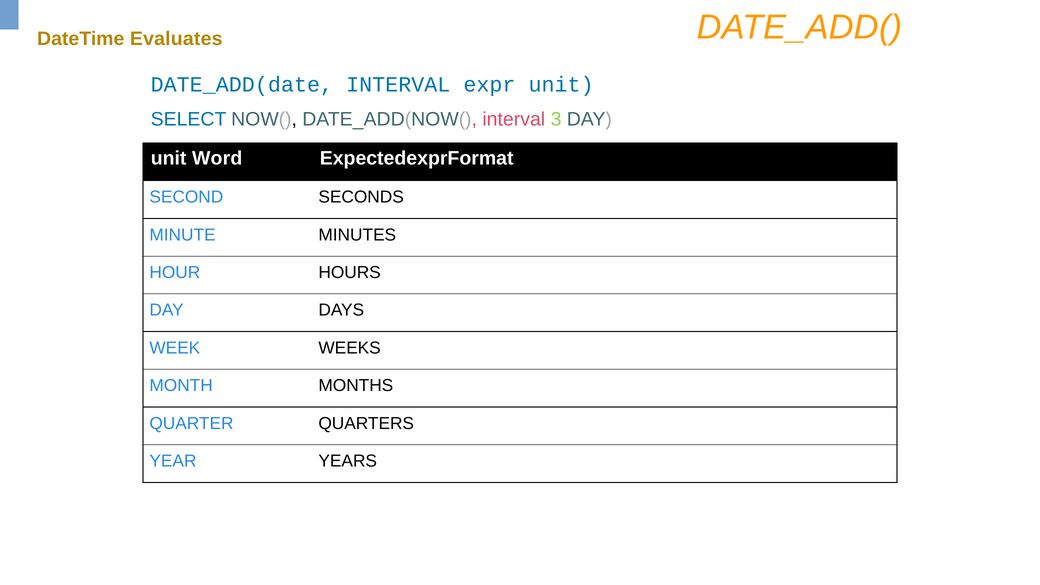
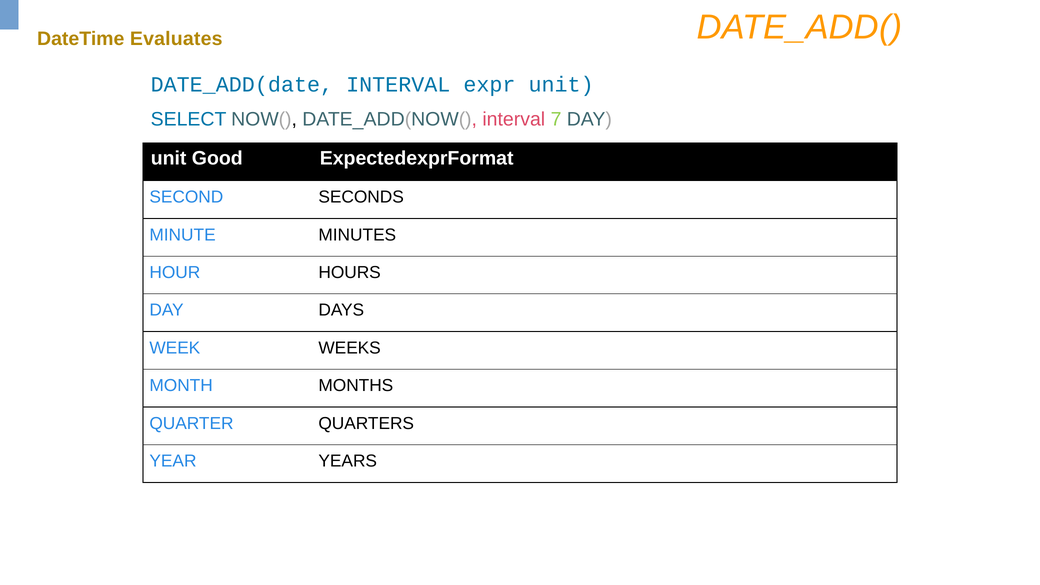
3: 3 -> 7
Word: Word -> Good
